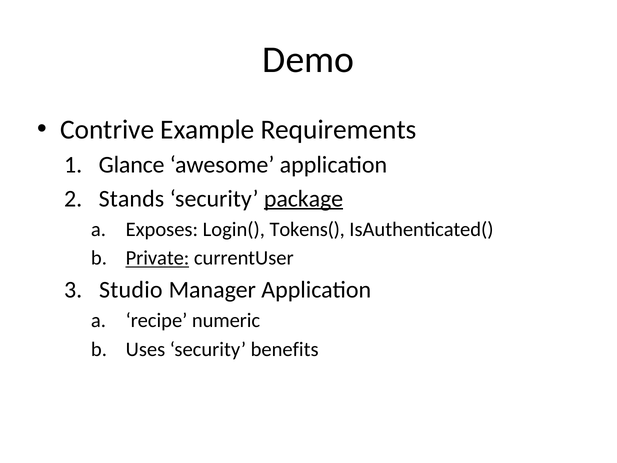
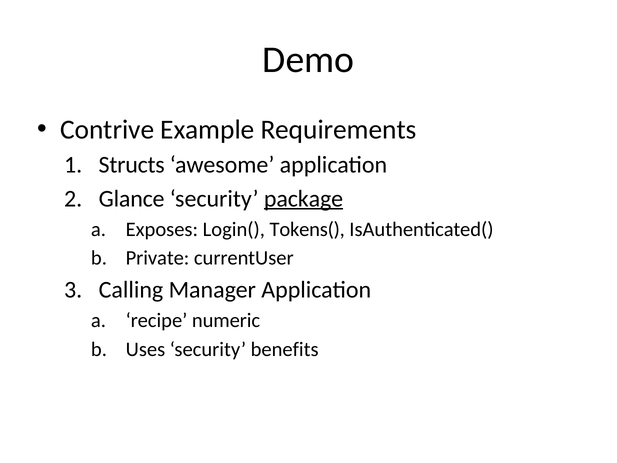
Glance: Glance -> Structs
Stands: Stands -> Glance
Private underline: present -> none
Studio: Studio -> Calling
